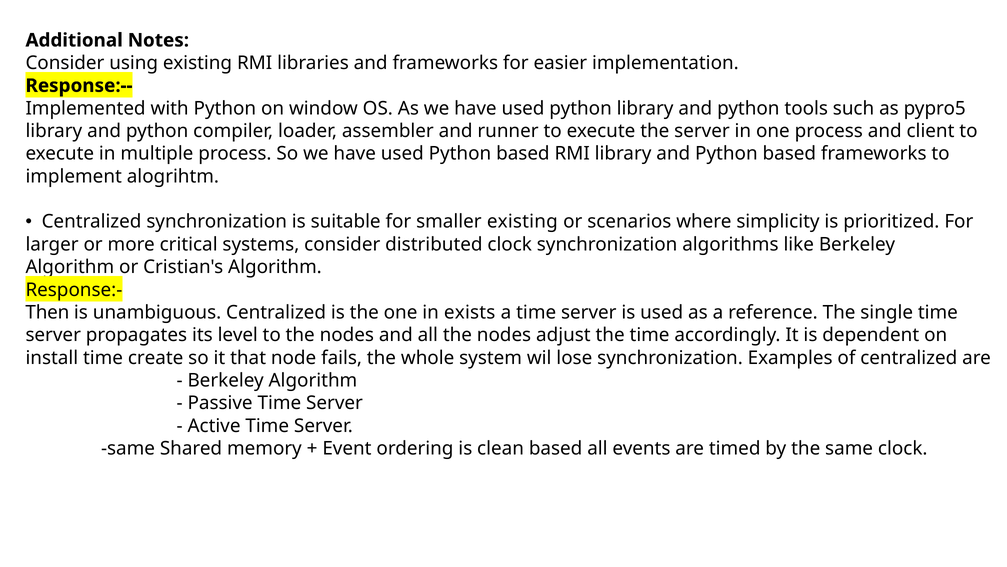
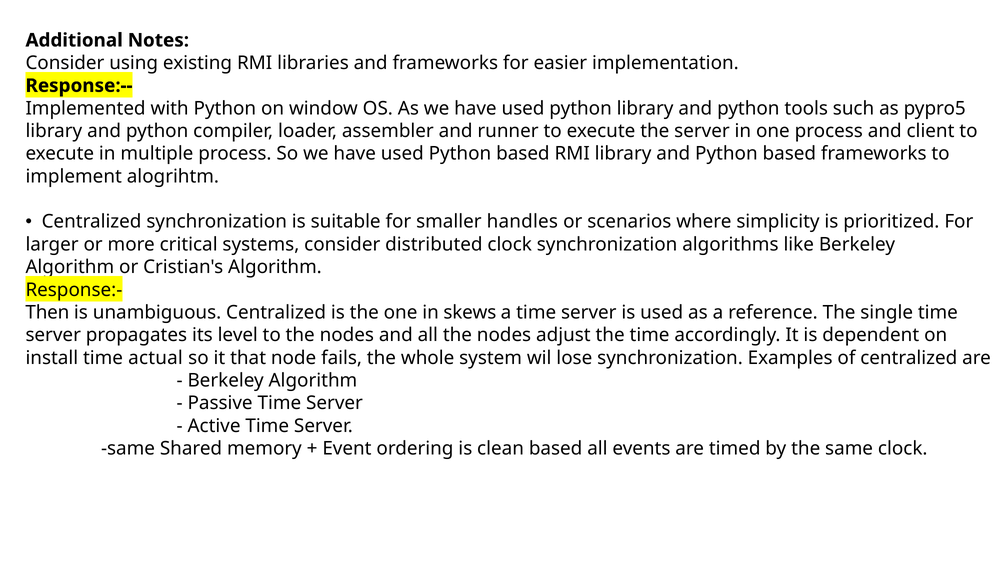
smaller existing: existing -> handles
exists: exists -> skews
create: create -> actual
